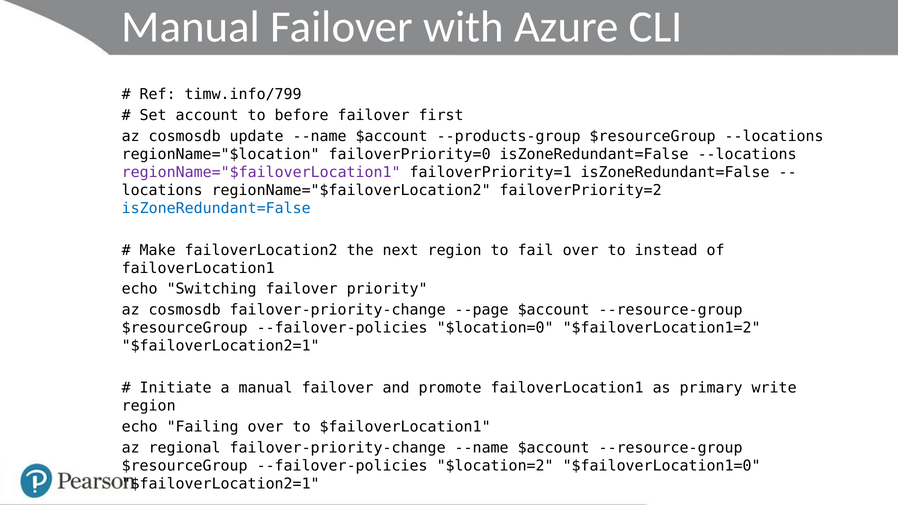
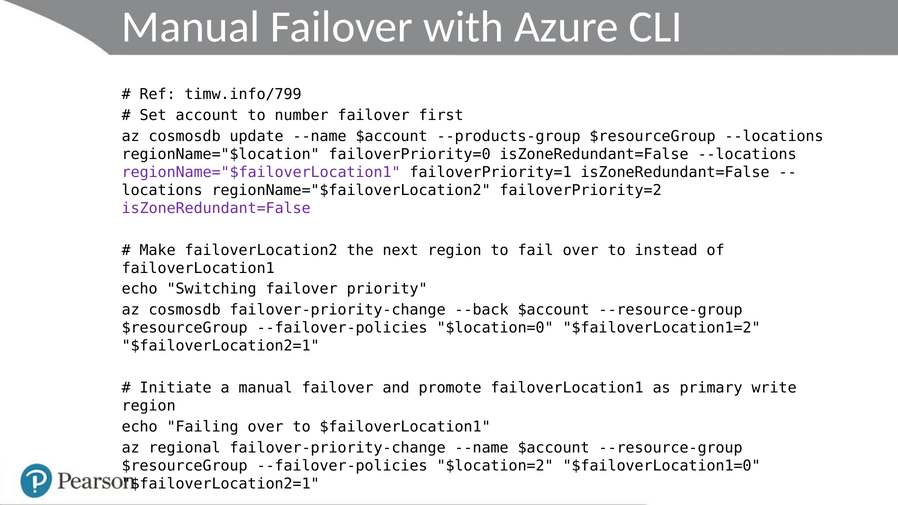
before: before -> number
isZoneRedundant=False at (216, 208) colour: blue -> purple
--page: --page -> --back
